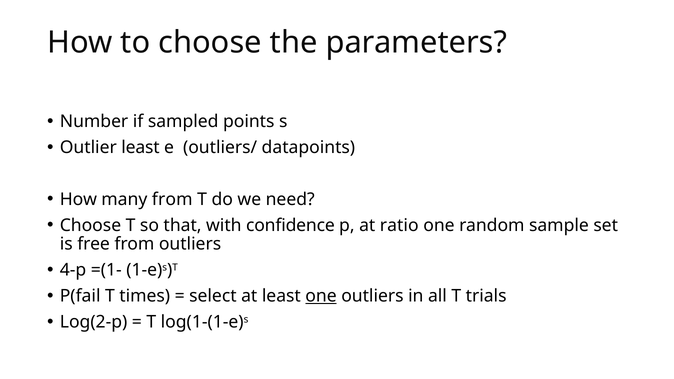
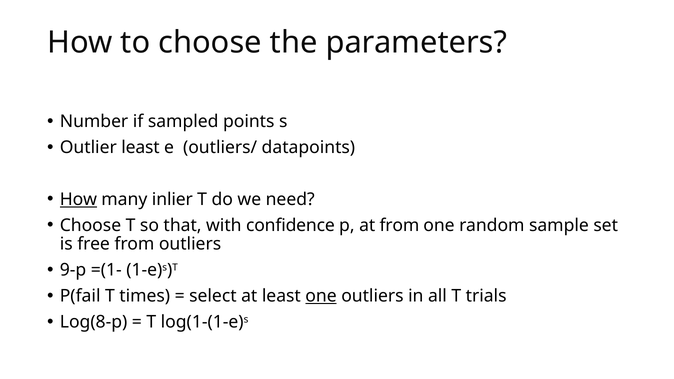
How at (78, 199) underline: none -> present
many from: from -> inlier
at ratio: ratio -> from
4-p: 4-p -> 9-p
Log(2-p: Log(2-p -> Log(8-p
